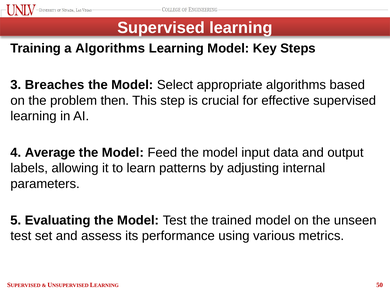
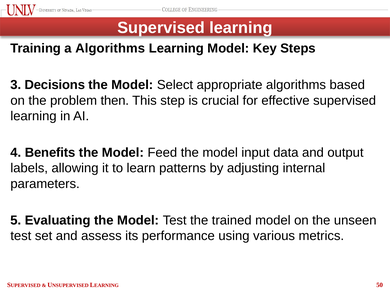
Breaches: Breaches -> Decisions
Average: Average -> Benefits
